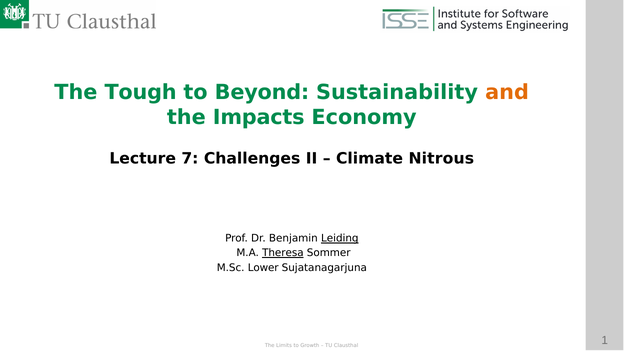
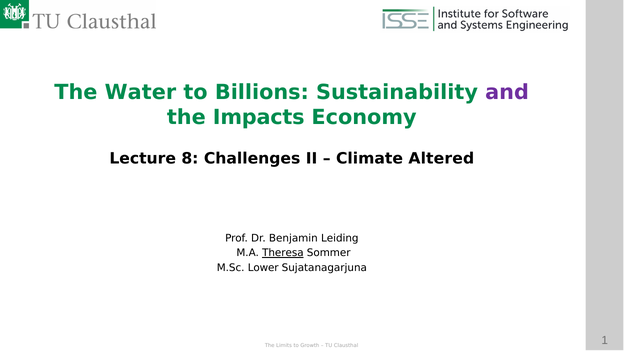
Tough: Tough -> Water
Beyond: Beyond -> Billions
and colour: orange -> purple
7: 7 -> 8
Nitrous: Nitrous -> Altered
Leiding underline: present -> none
